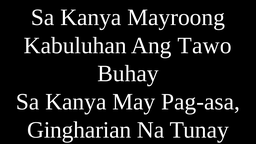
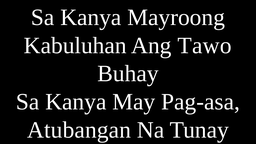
Gingharian: Gingharian -> Atubangan
